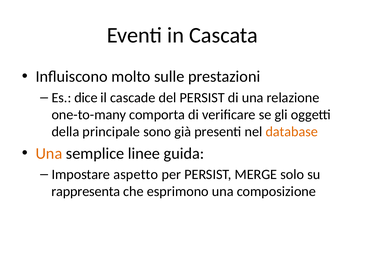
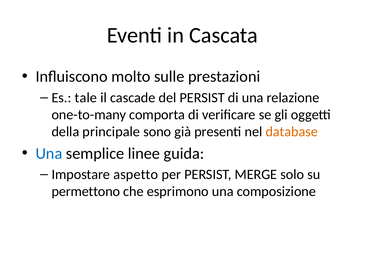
dice: dice -> tale
Una at (49, 153) colour: orange -> blue
rappresenta: rappresenta -> permettono
